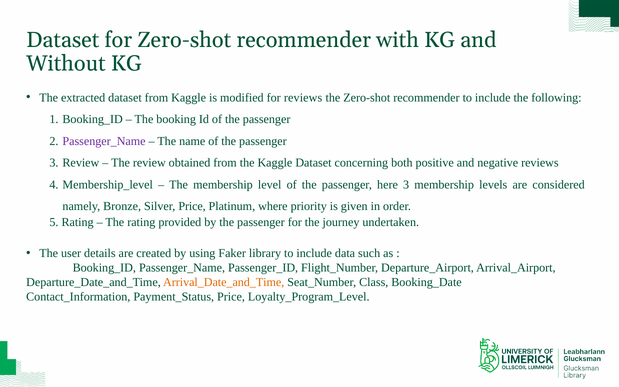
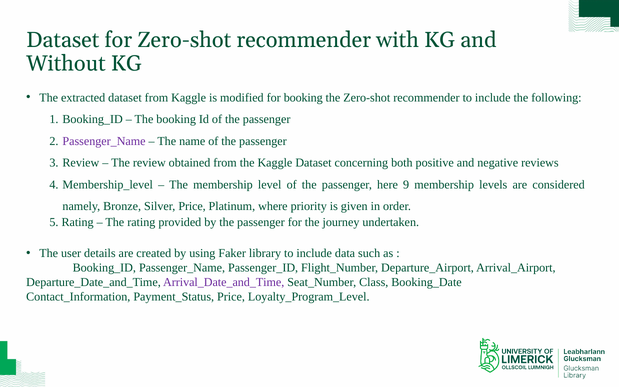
for reviews: reviews -> booking
here 3: 3 -> 9
Arrival_Date_and_Time colour: orange -> purple
